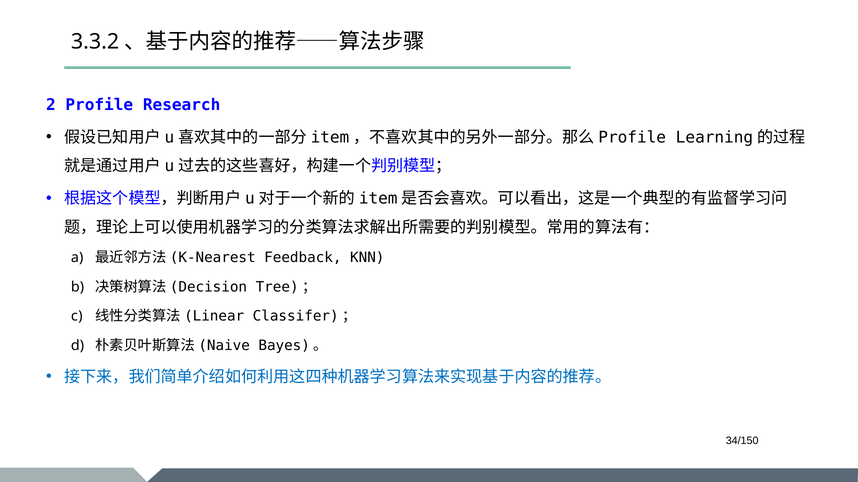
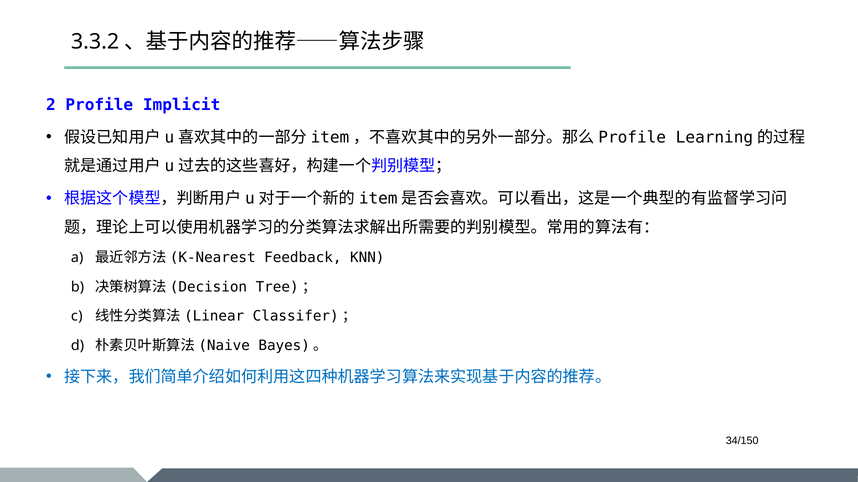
Research: Research -> Implicit
